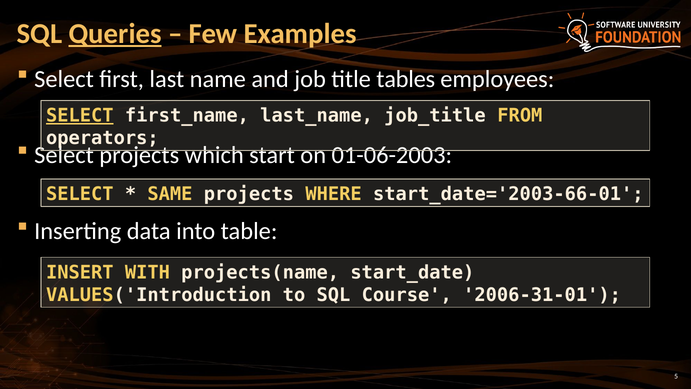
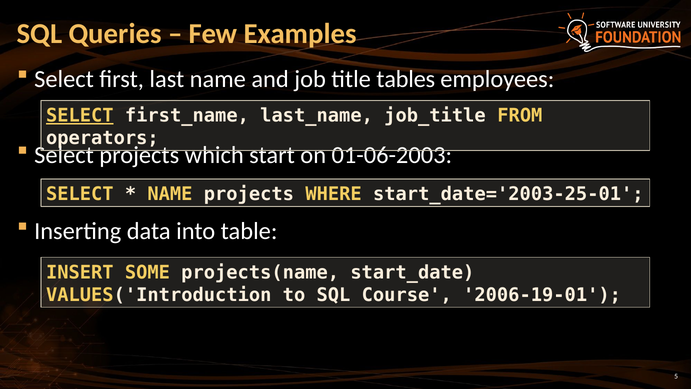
Queries underline: present -> none
SAME at (170, 194): SAME -> NAME
start_date='2003-66-01: start_date='2003-66-01 -> start_date='2003-25-01
WITH: WITH -> SOME
2006-31-01: 2006-31-01 -> 2006-19-01
